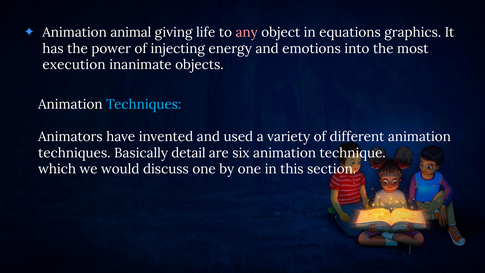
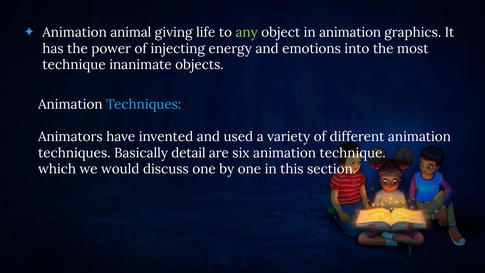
any colour: pink -> light green
in equations: equations -> animation
execution at (74, 65): execution -> technique
